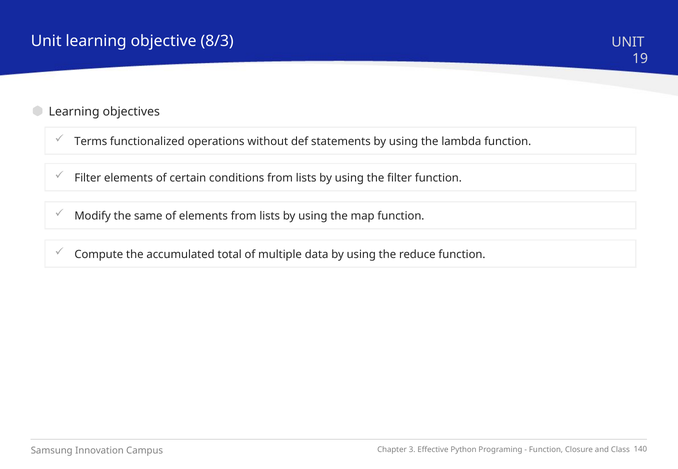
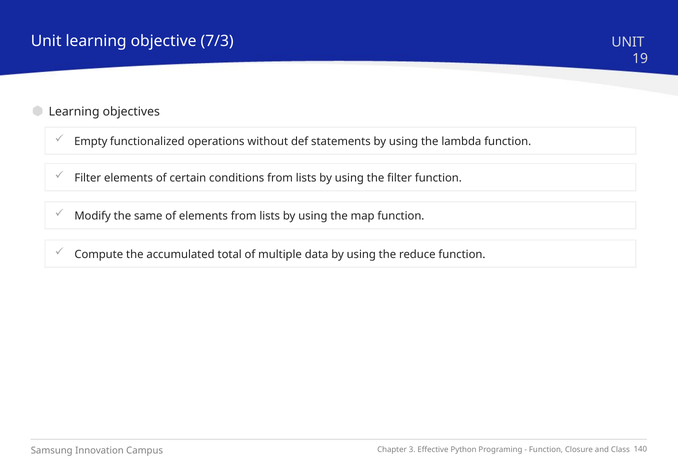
8/3: 8/3 -> 7/3
Terms: Terms -> Empty
